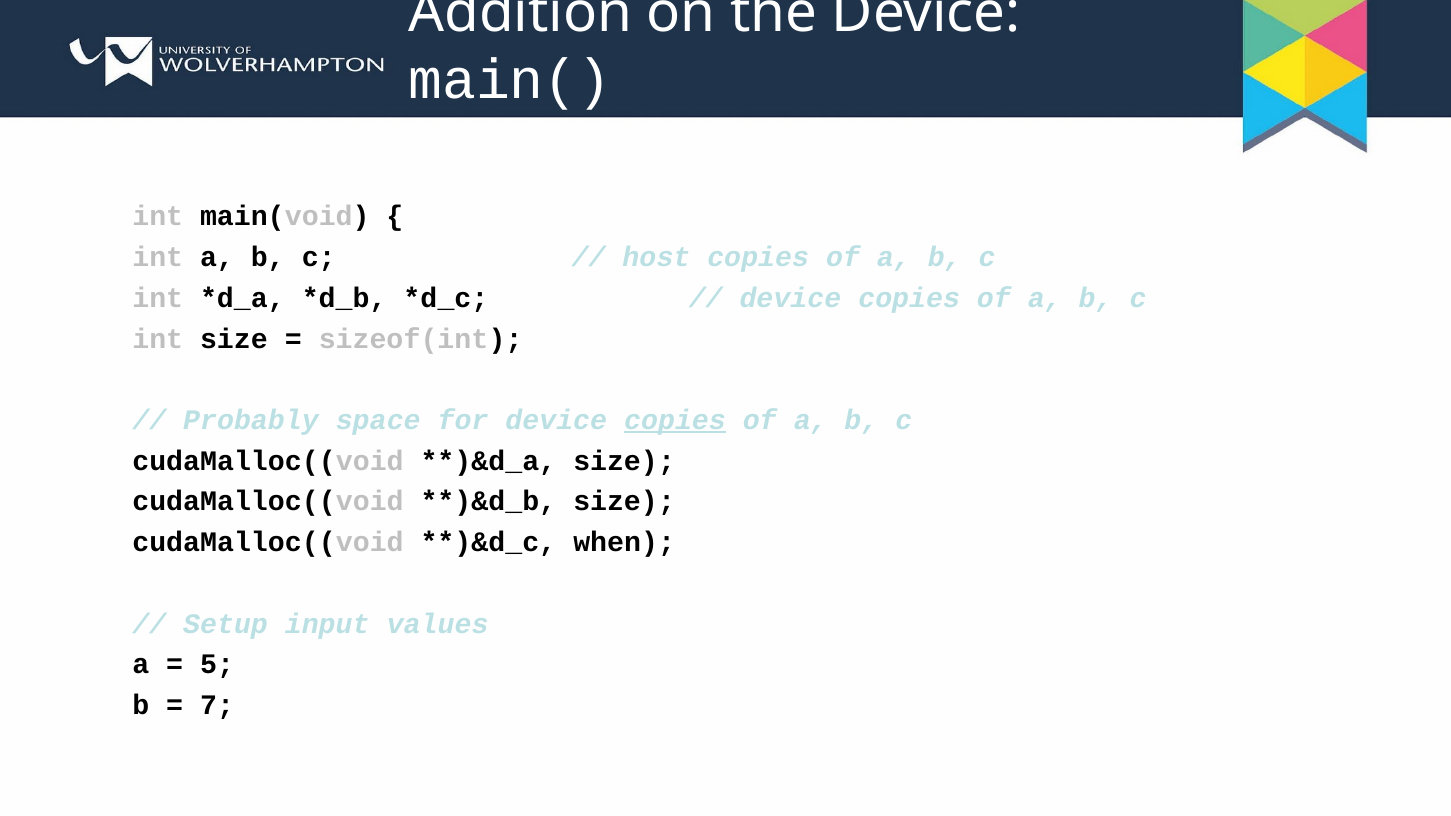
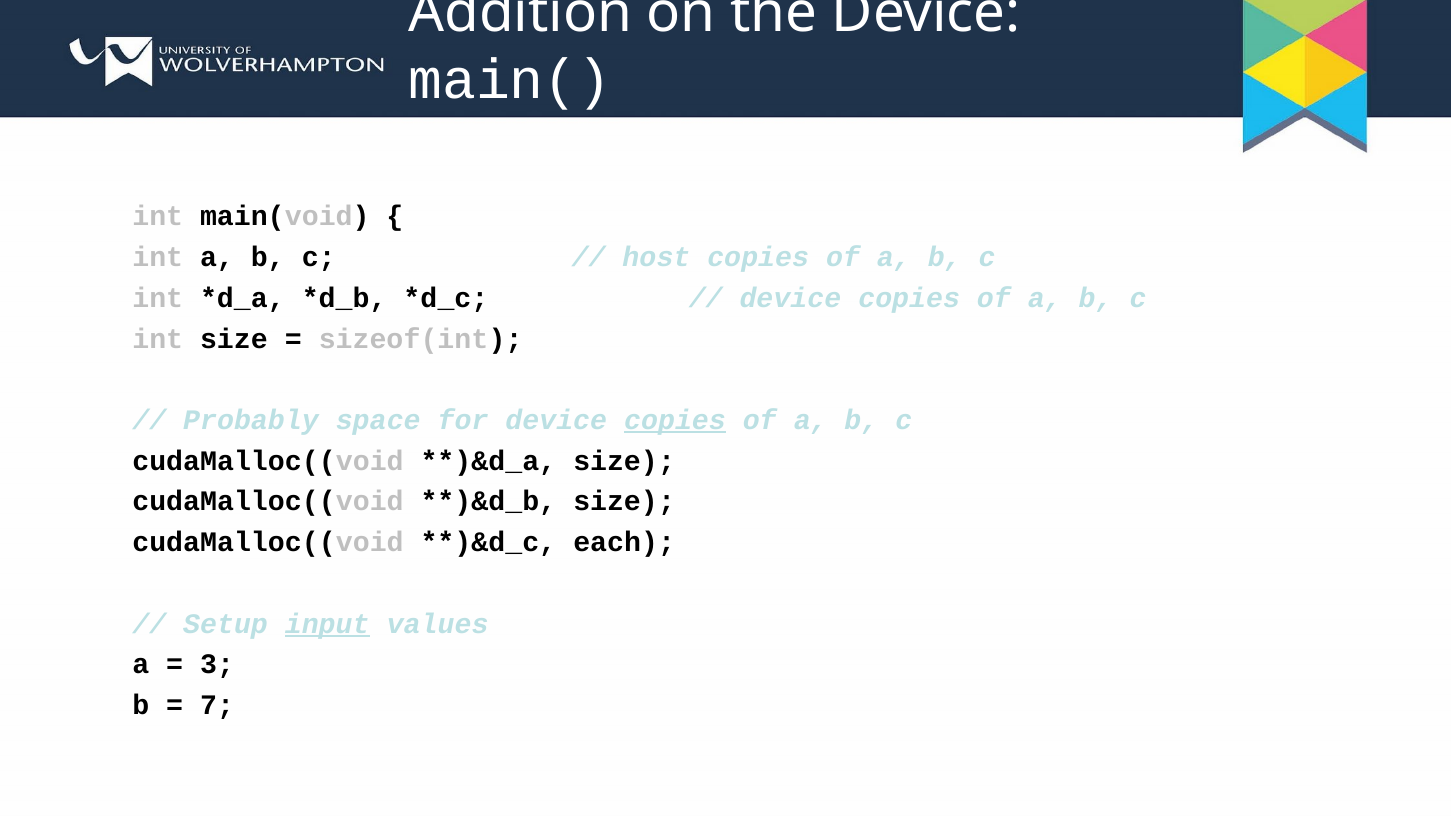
when: when -> each
input underline: none -> present
5: 5 -> 3
